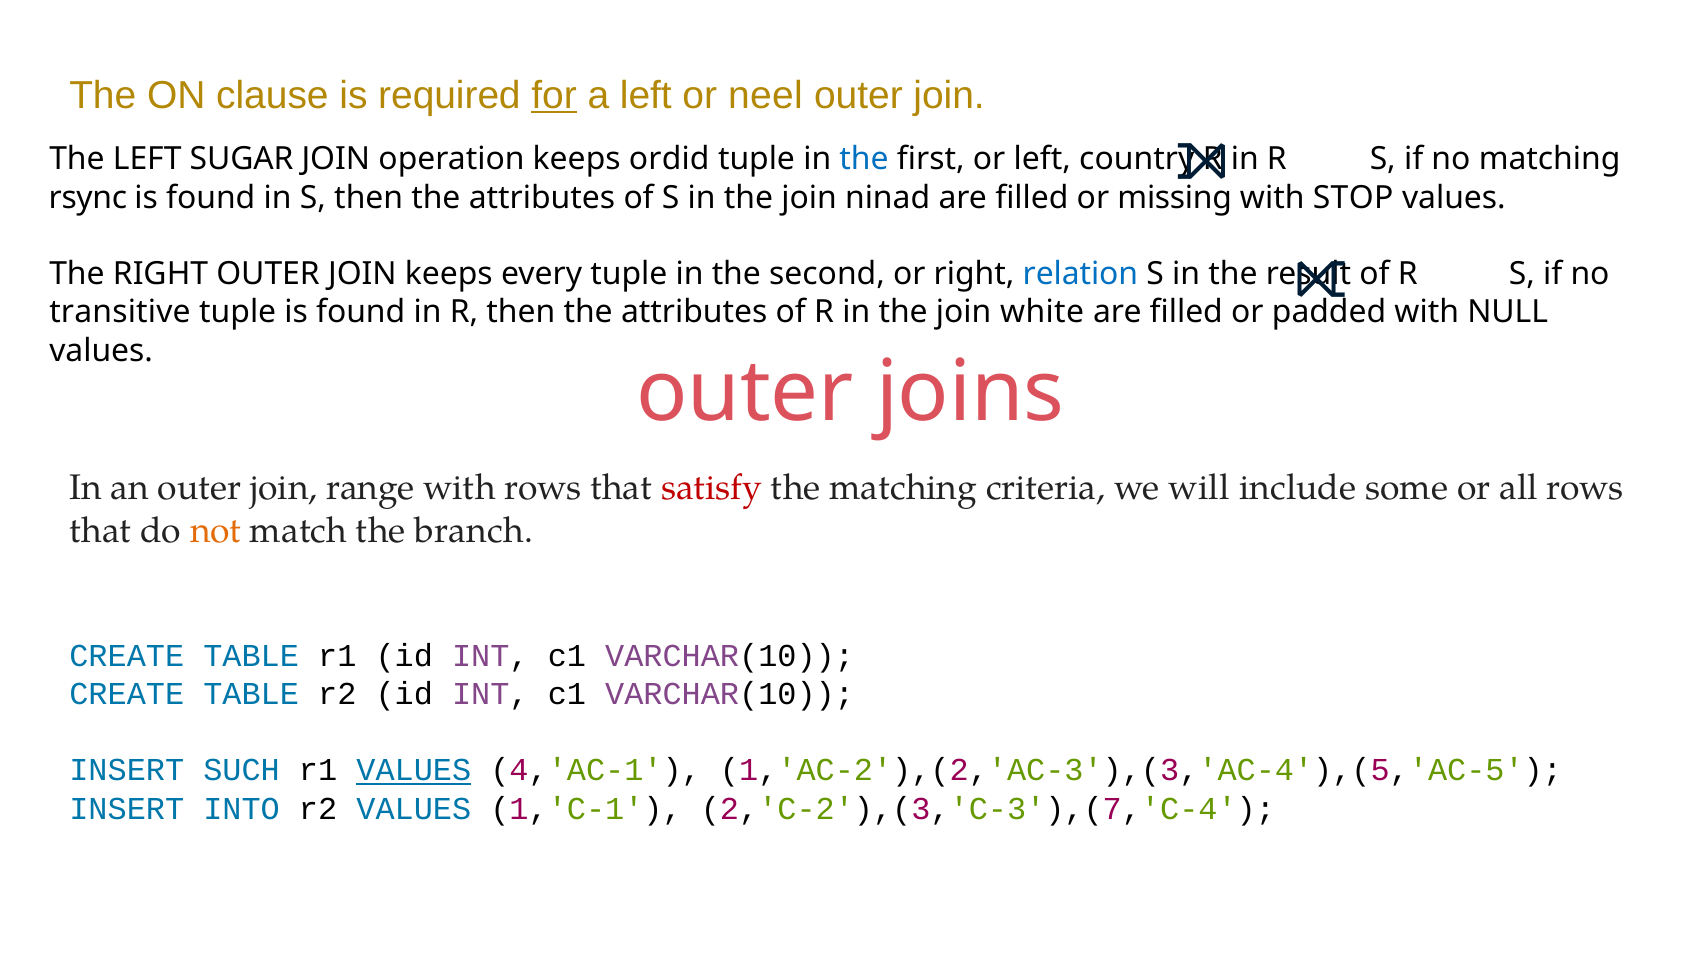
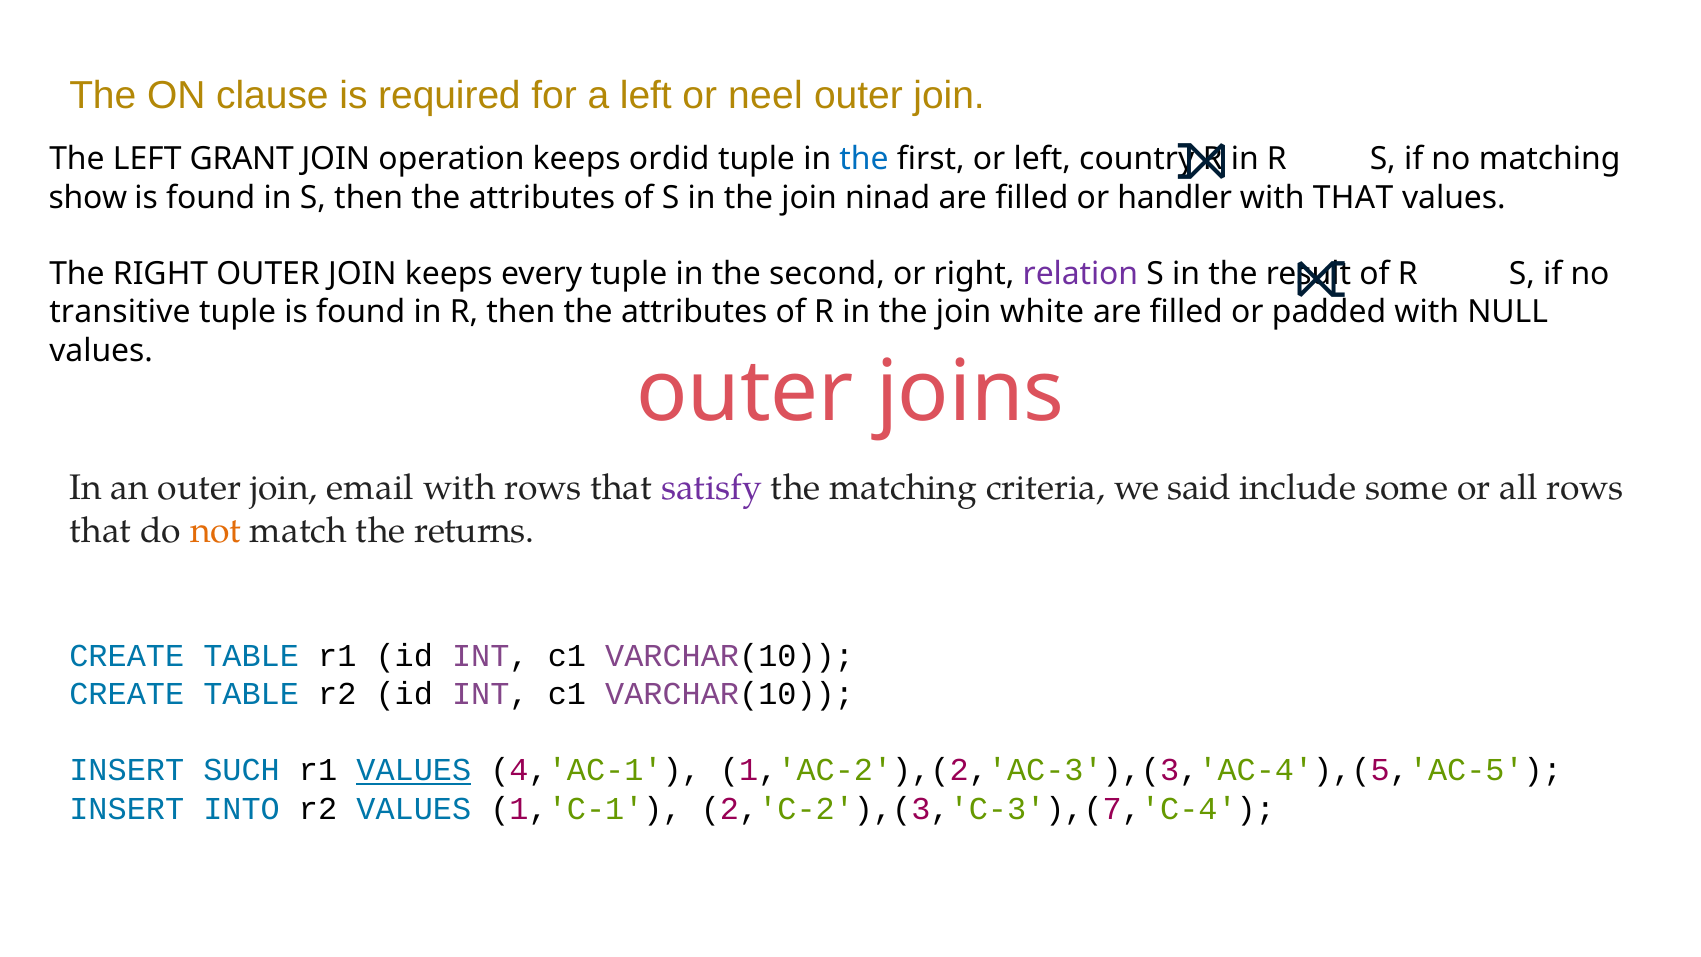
for underline: present -> none
SUGAR: SUGAR -> GRANT
rsync: rsync -> show
missing: missing -> handler
with STOP: STOP -> THAT
relation colour: blue -> purple
range: range -> email
satisfy colour: red -> purple
will: will -> said
branch: branch -> returns
